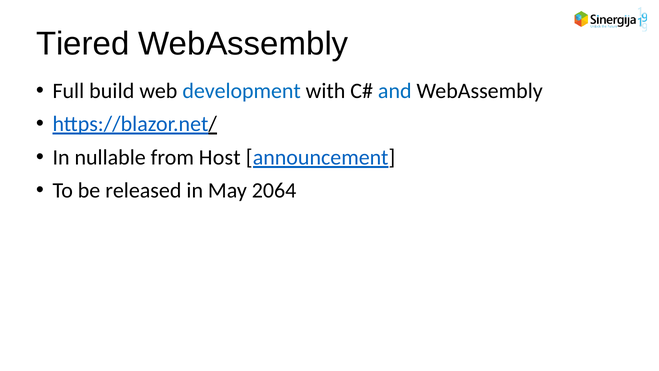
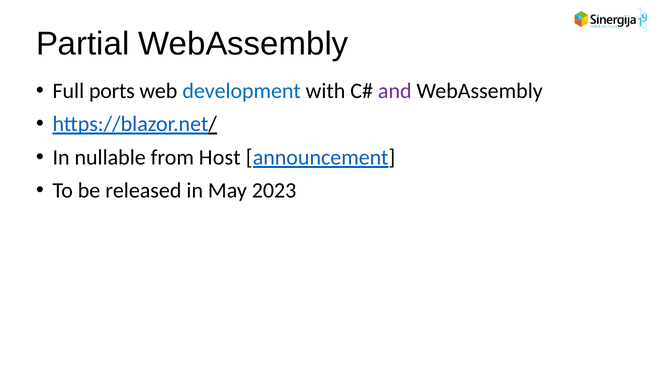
Tiered: Tiered -> Partial
build: build -> ports
and colour: blue -> purple
2064: 2064 -> 2023
